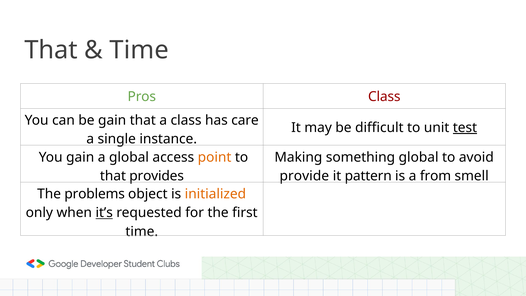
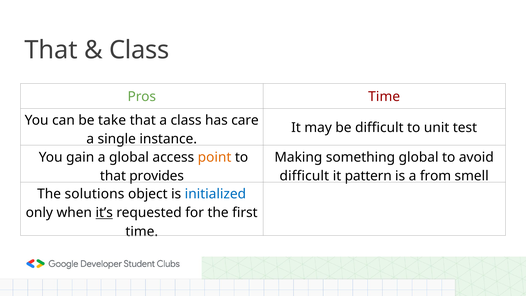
Time at (139, 50): Time -> Class
Pros Class: Class -> Time
be gain: gain -> take
test underline: present -> none
provide at (304, 176): provide -> difficult
problems: problems -> solutions
initialized colour: orange -> blue
